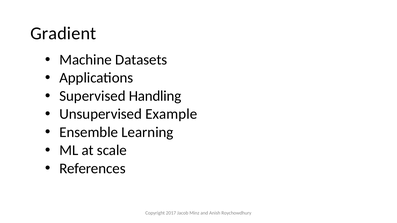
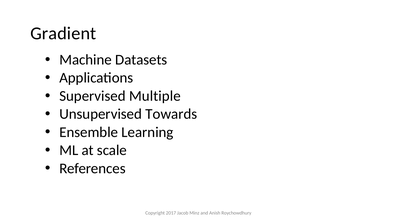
Handling: Handling -> Multiple
Example: Example -> Towards
